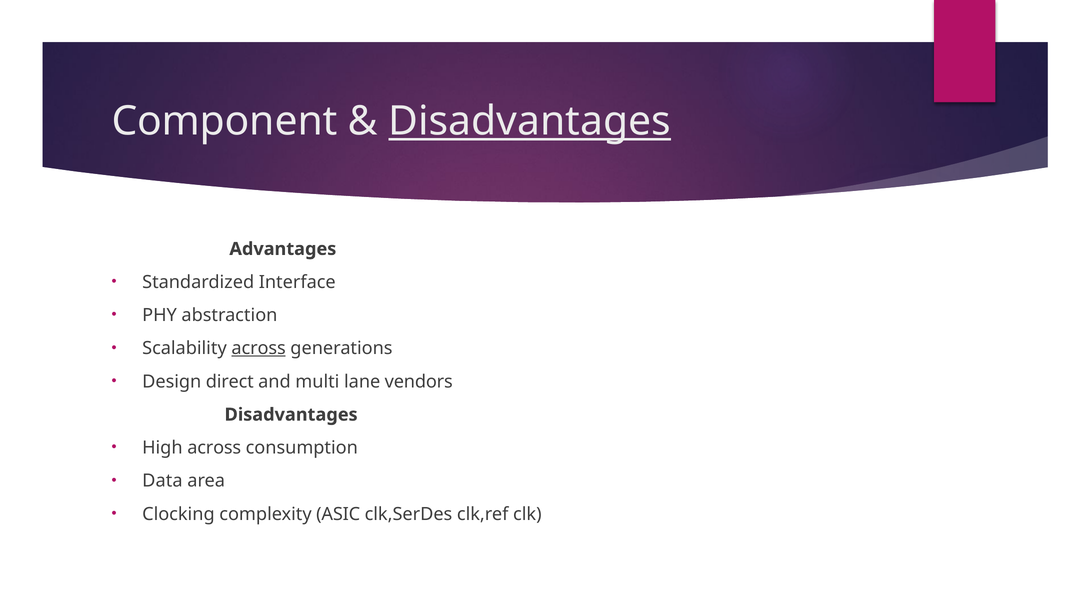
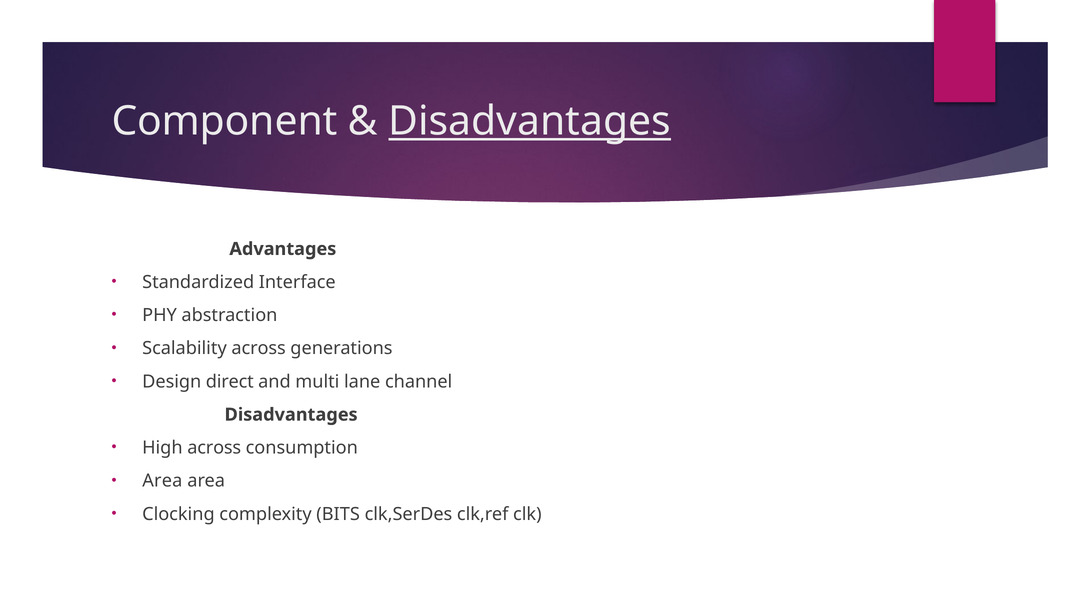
across at (259, 349) underline: present -> none
vendors: vendors -> channel
Data at (162, 482): Data -> Area
ASIC: ASIC -> BITS
